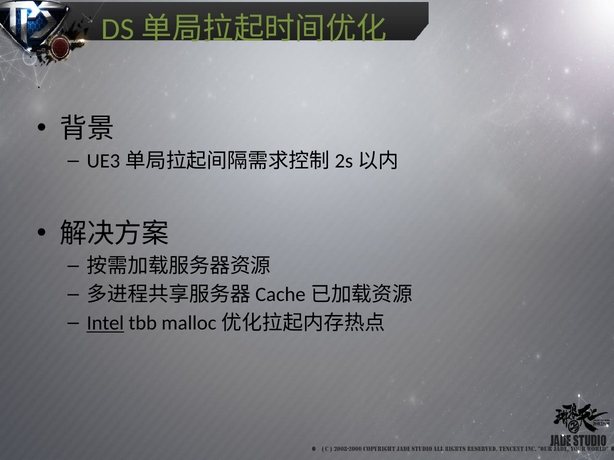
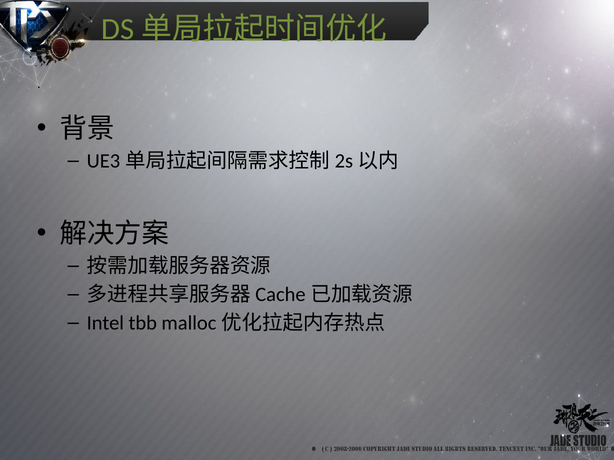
Intel underline: present -> none
